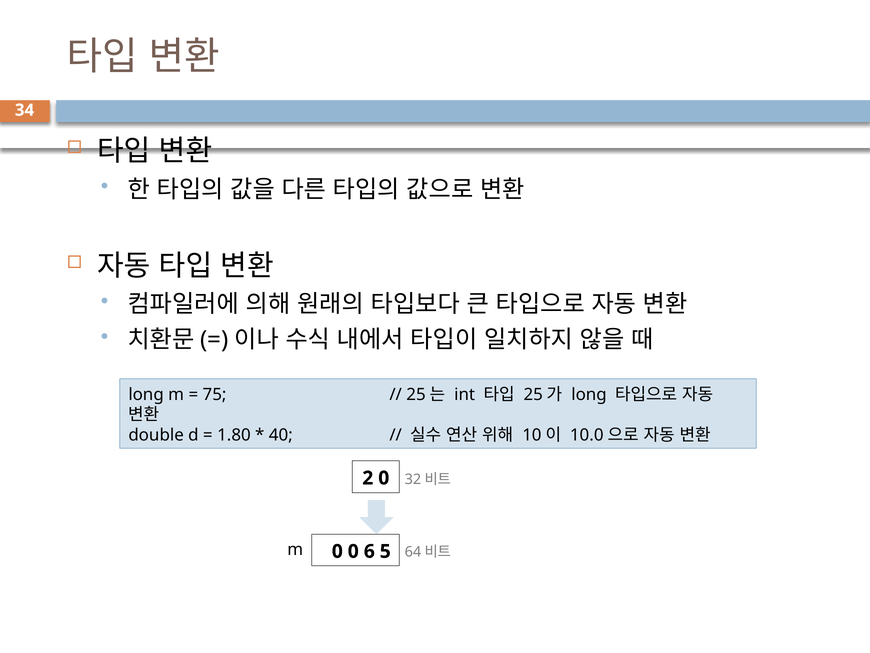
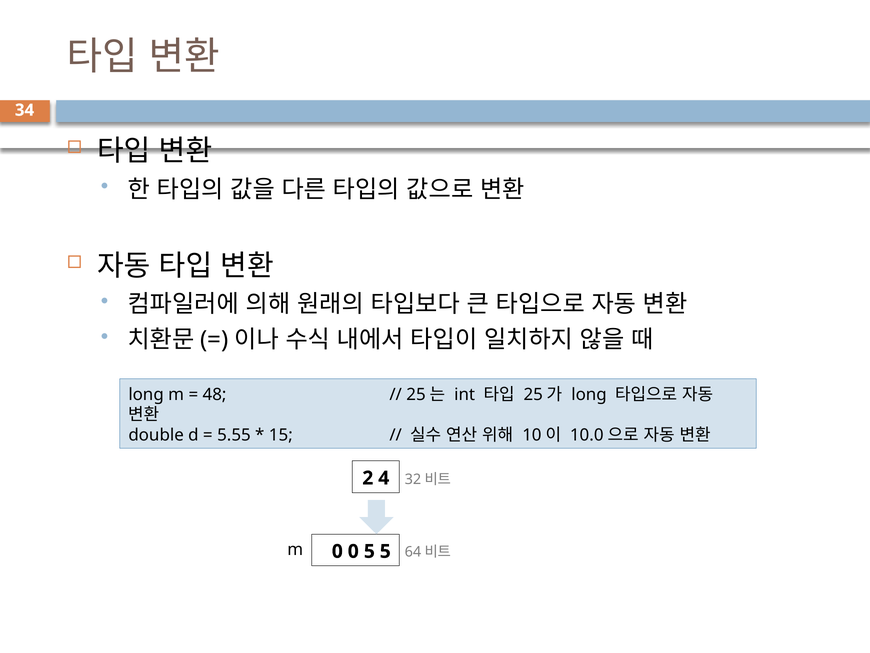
75: 75 -> 48
1.80: 1.80 -> 5.55
40: 40 -> 15
2 0: 0 -> 4
0 6: 6 -> 5
